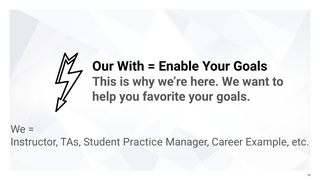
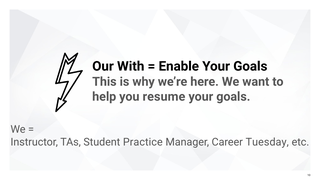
favorite: favorite -> resume
Example: Example -> Tuesday
